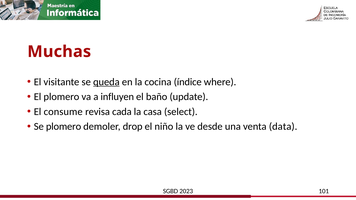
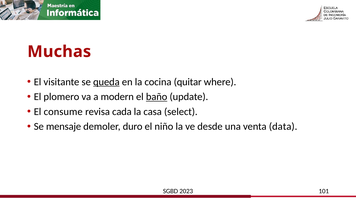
índice: índice -> quitar
influyen: influyen -> modern
baño underline: none -> present
Se plomero: plomero -> mensaje
drop: drop -> duro
